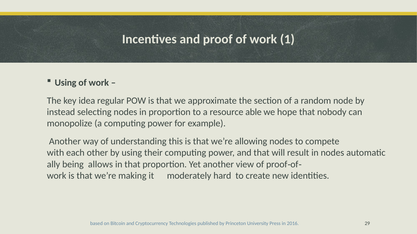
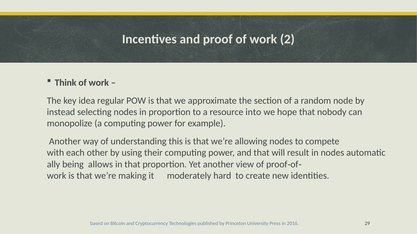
1: 1 -> 2
Using at (66, 83): Using -> Think
able: able -> into
